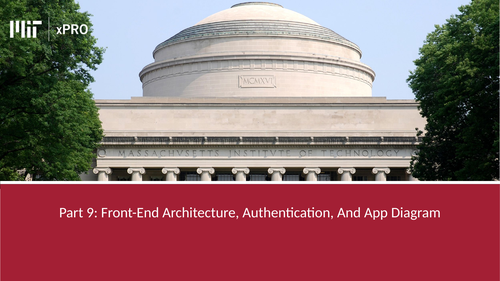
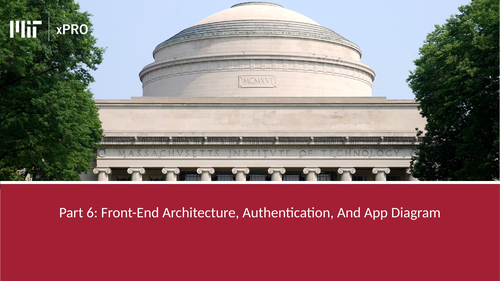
9: 9 -> 6
